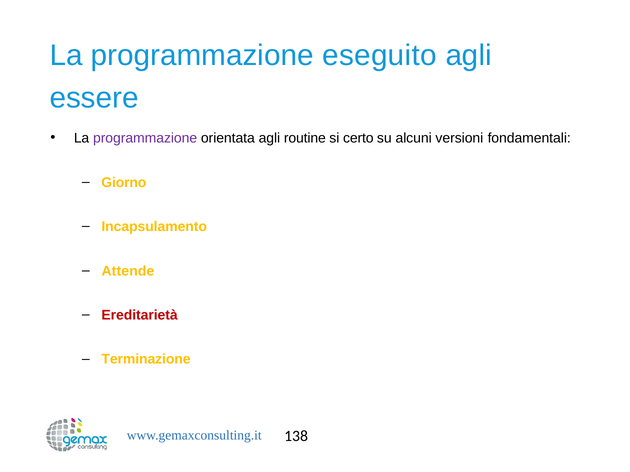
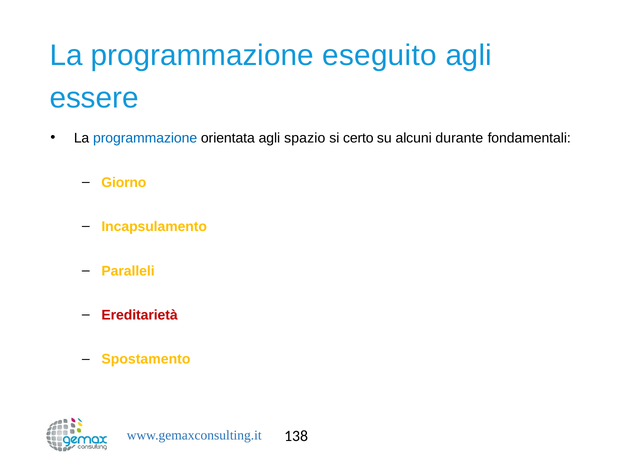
programmazione at (145, 138) colour: purple -> blue
routine: routine -> spazio
versioni: versioni -> durante
Attende: Attende -> Paralleli
Terminazione: Terminazione -> Spostamento
